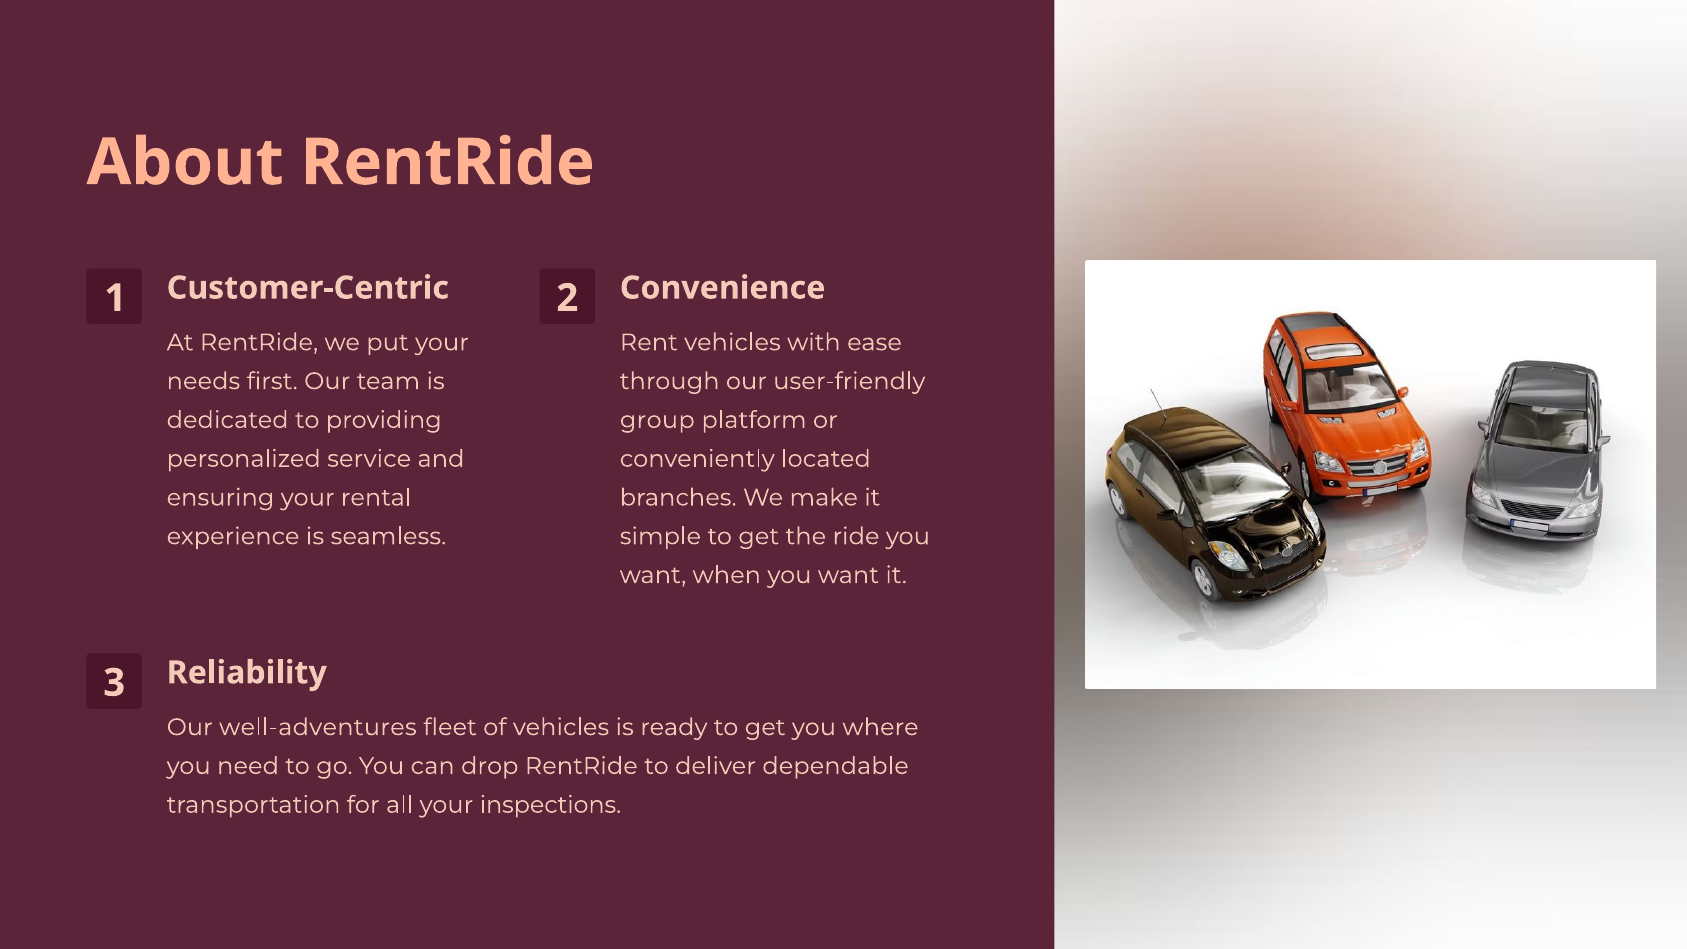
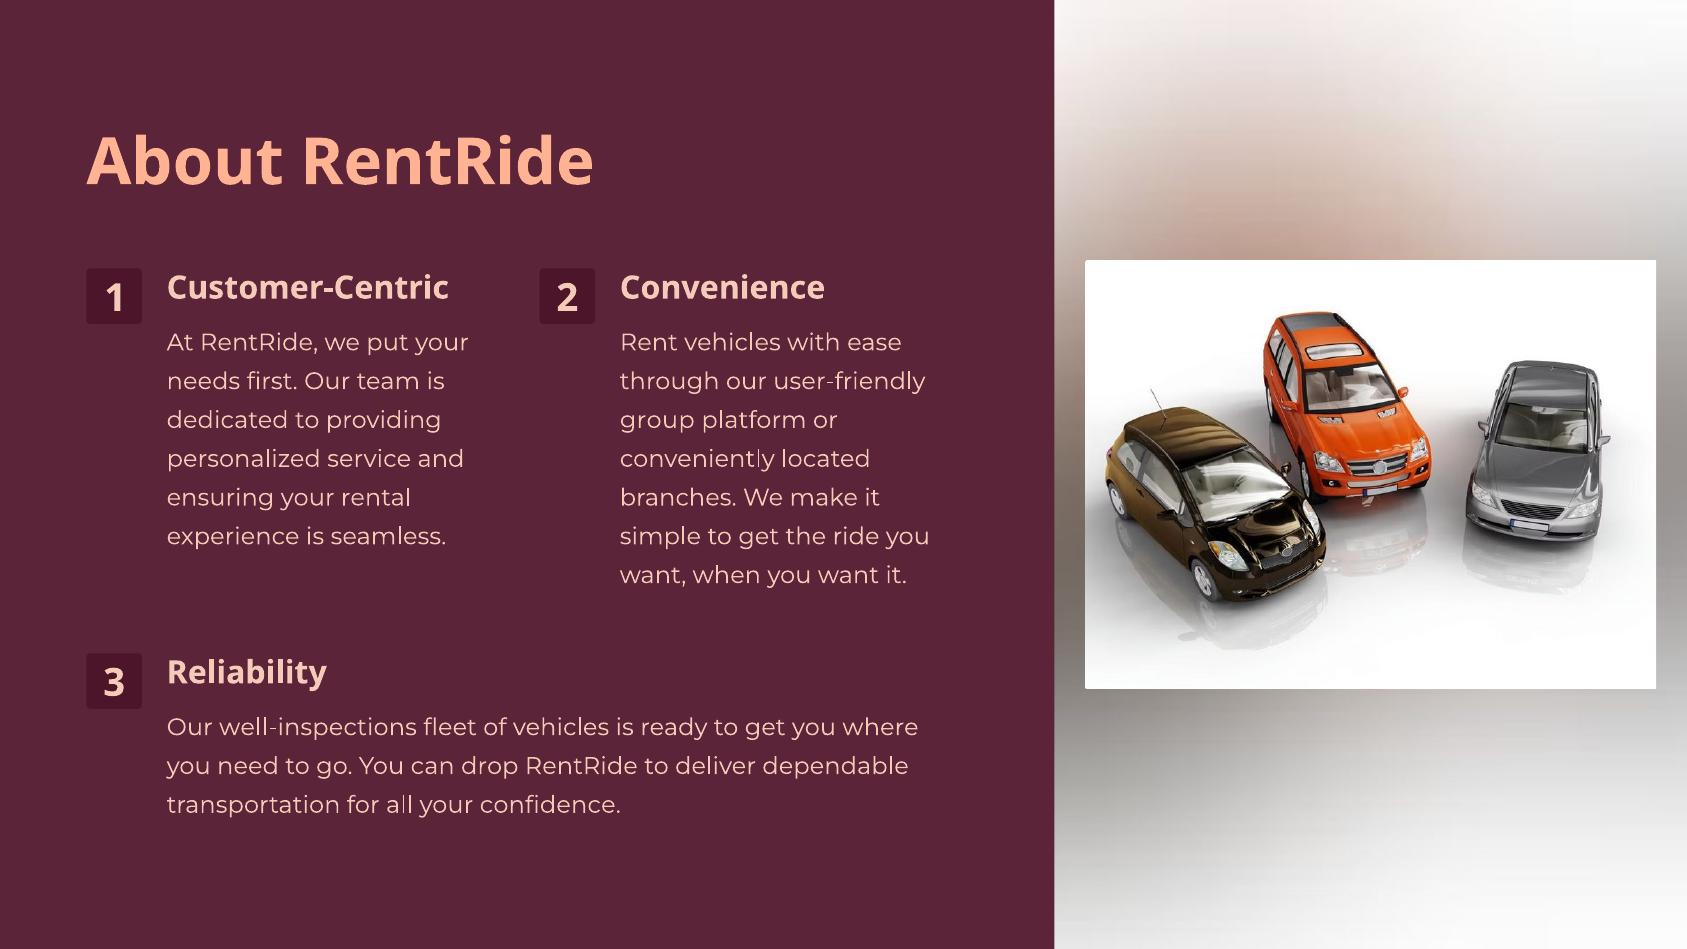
well-adventures: well-adventures -> well-inspections
inspections: inspections -> confidence
